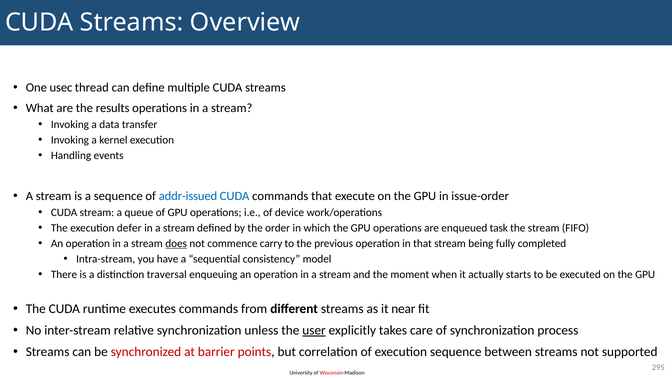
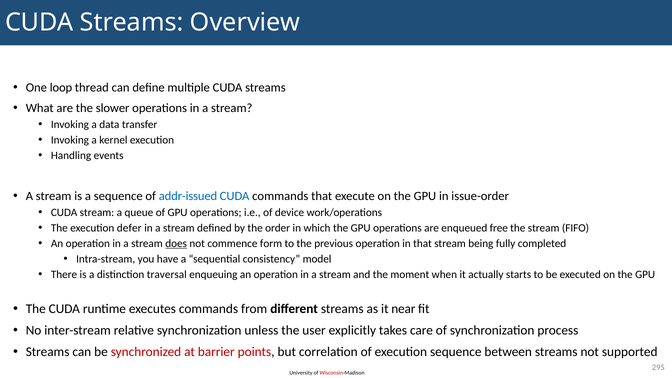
usec: usec -> loop
results: results -> slower
task: task -> free
carry: carry -> form
user underline: present -> none
